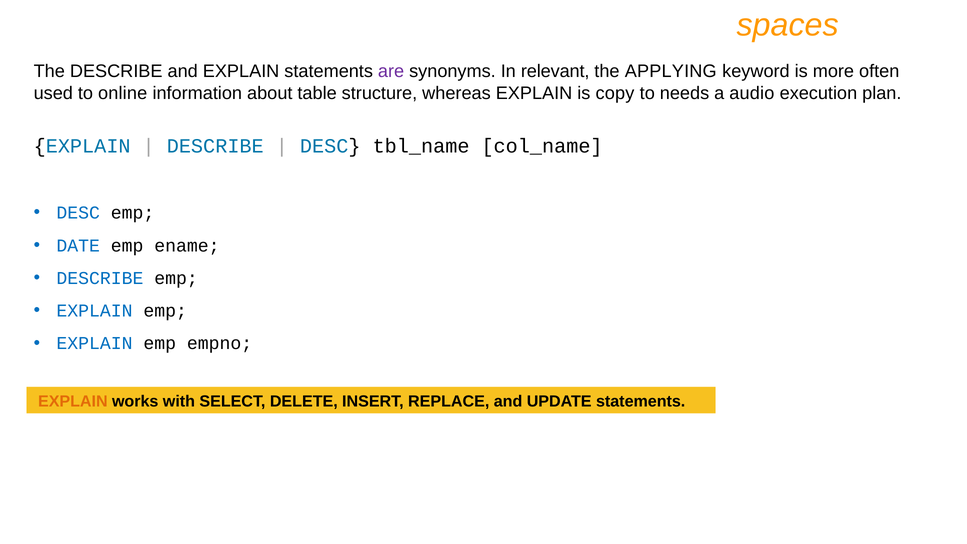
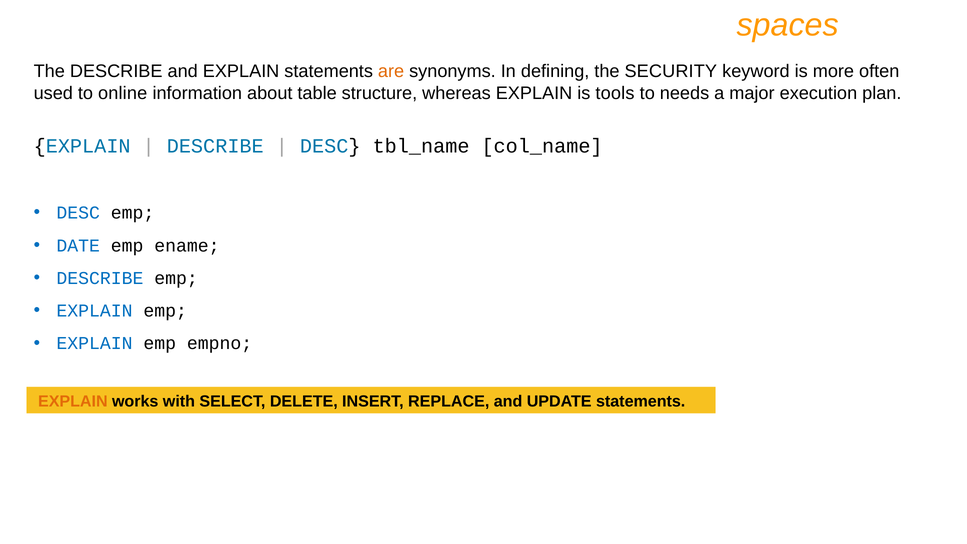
are colour: purple -> orange
relevant: relevant -> defining
APPLYING: APPLYING -> SECURITY
copy: copy -> tools
audio: audio -> major
